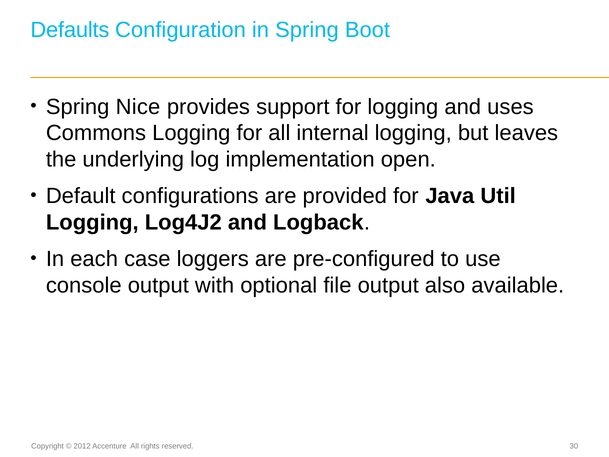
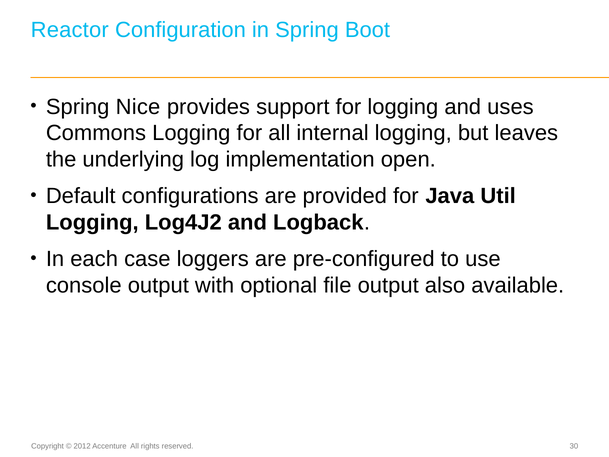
Defaults: Defaults -> Reactor
